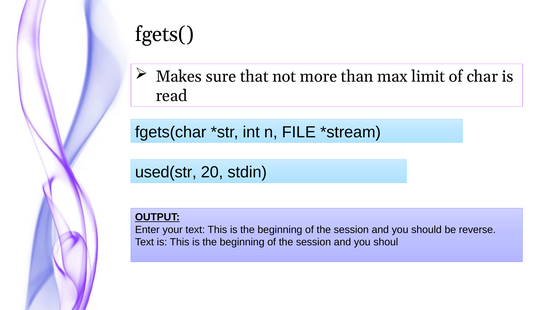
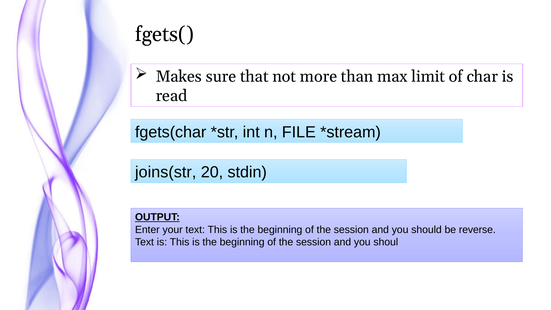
used(str: used(str -> joins(str
